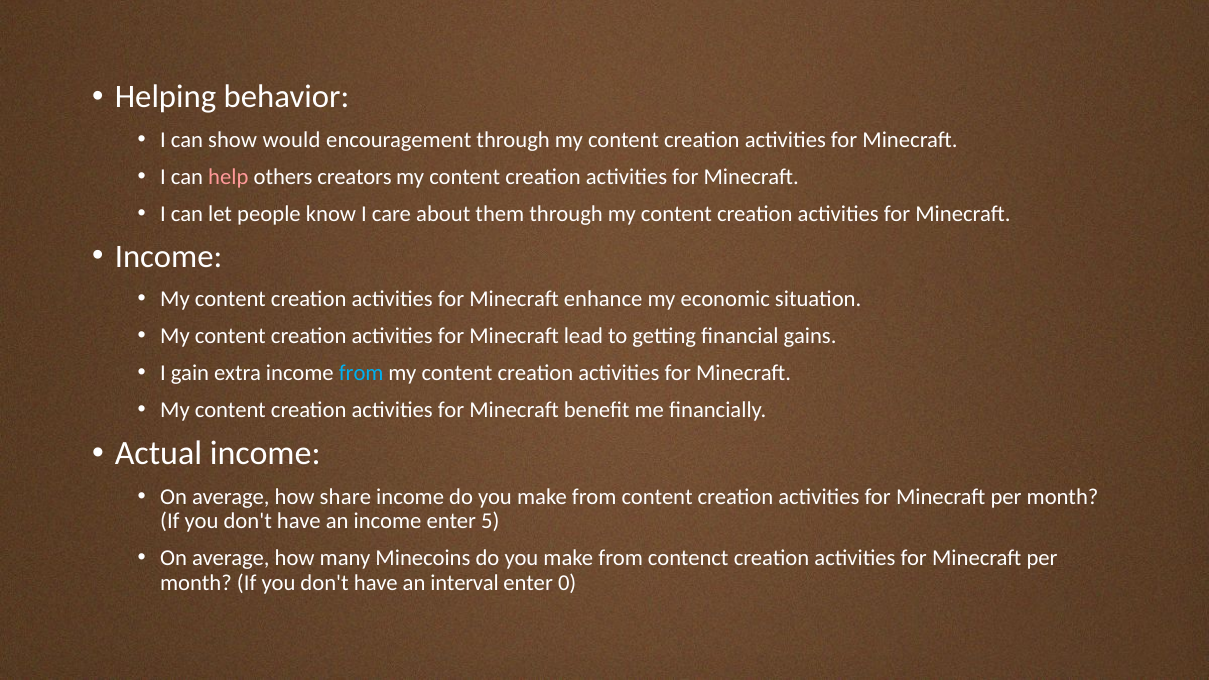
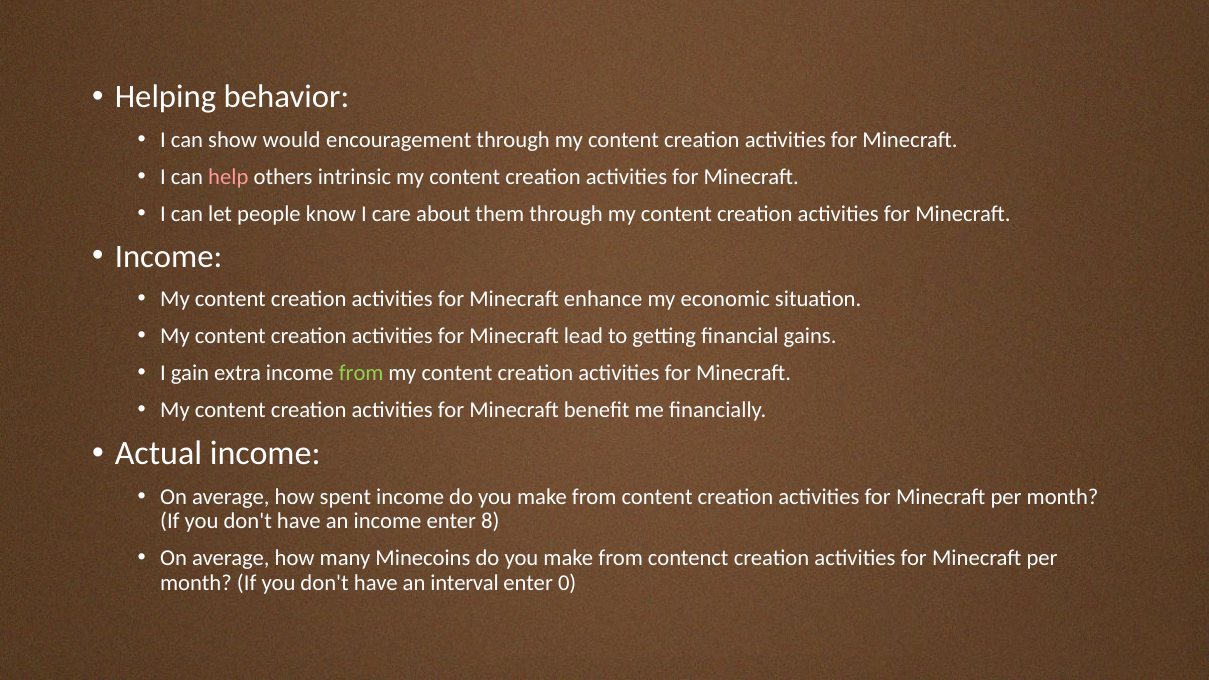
creators: creators -> intrinsic
from at (361, 373) colour: light blue -> light green
share: share -> spent
5: 5 -> 8
